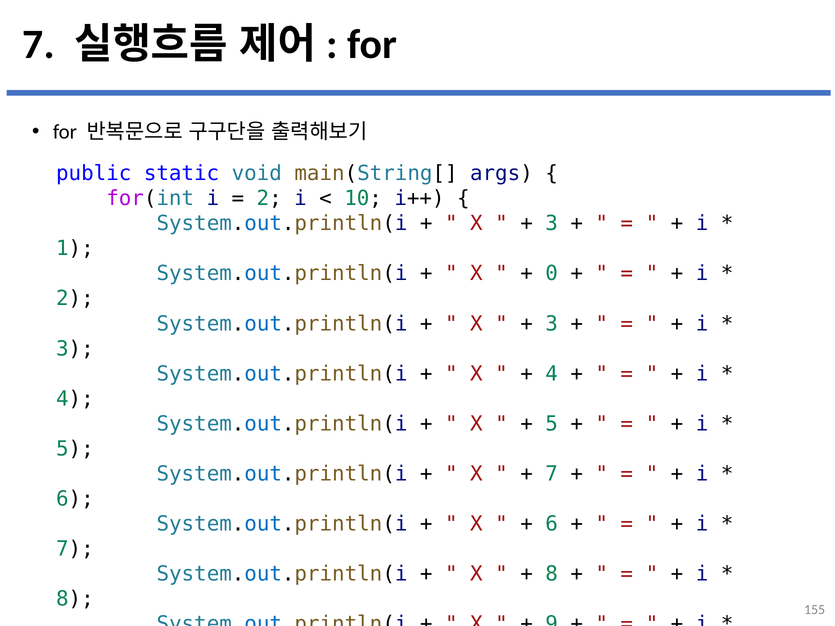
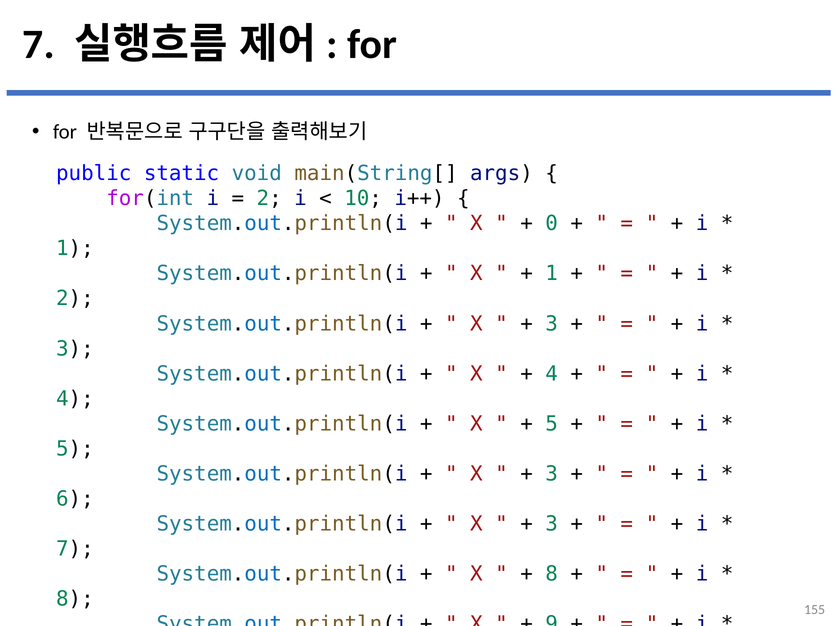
3 at (552, 224): 3 -> 0
0 at (552, 274): 0 -> 1
7 at (552, 474): 7 -> 3
6 at (552, 524): 6 -> 3
